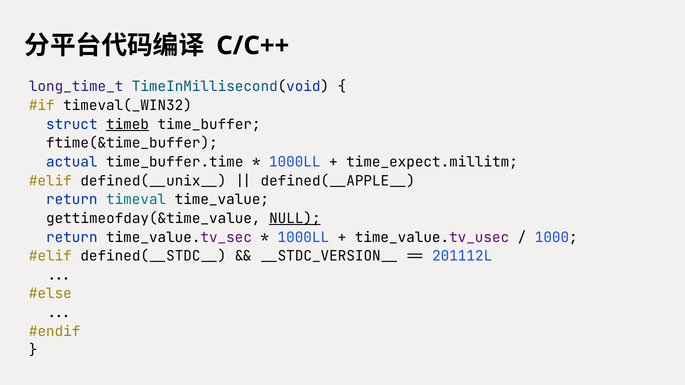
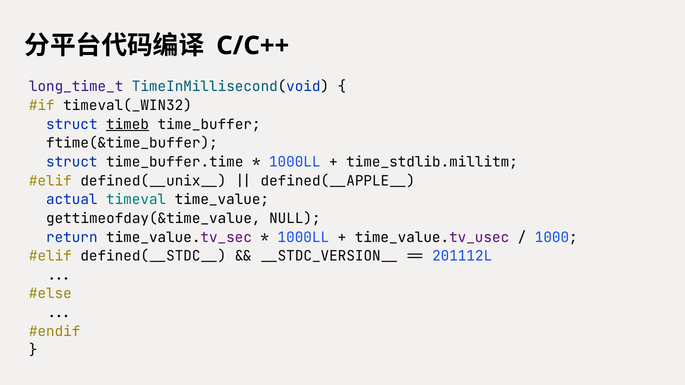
actual at (72, 162): actual -> struct
time_expect.millitm: time_expect.millitm -> time_stdlib.millitm
return at (72, 200): return -> actual
NULL underline: present -> none
